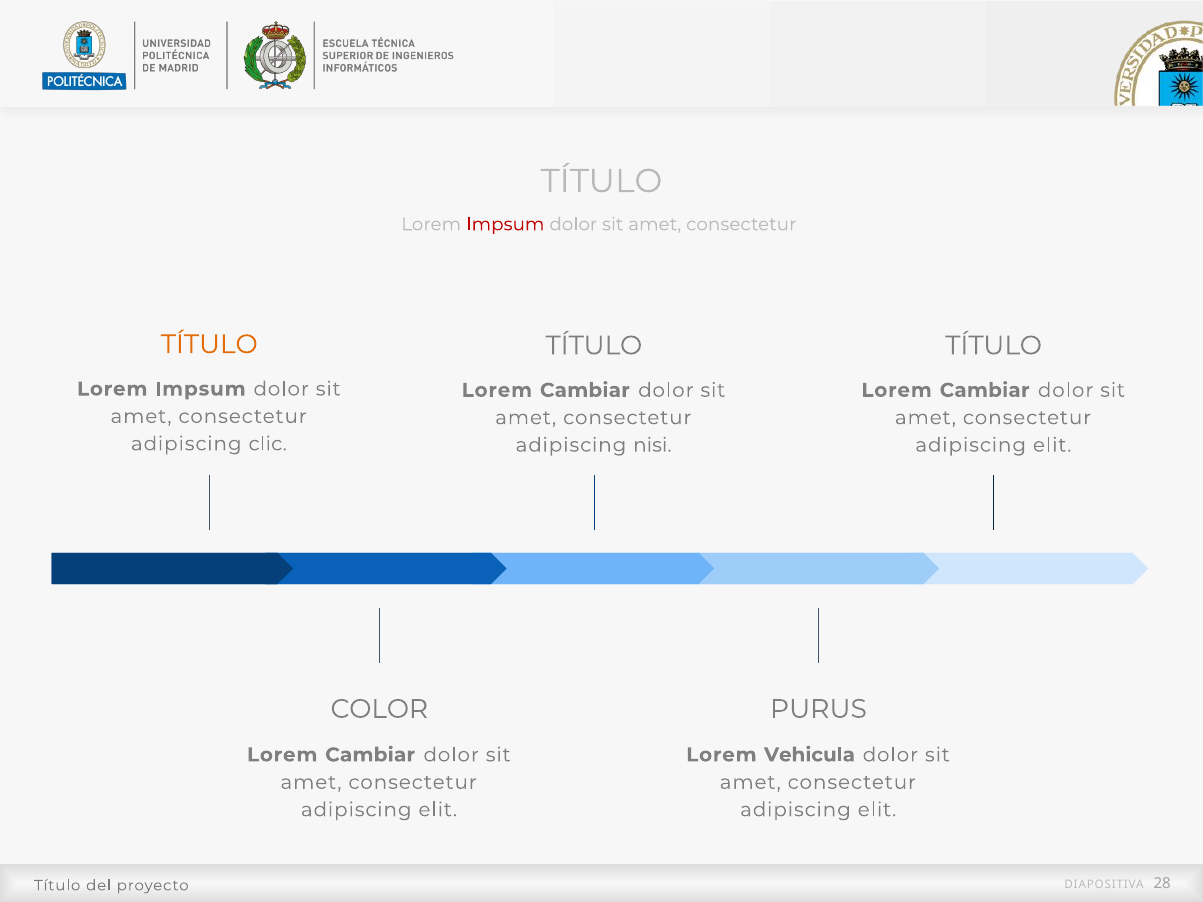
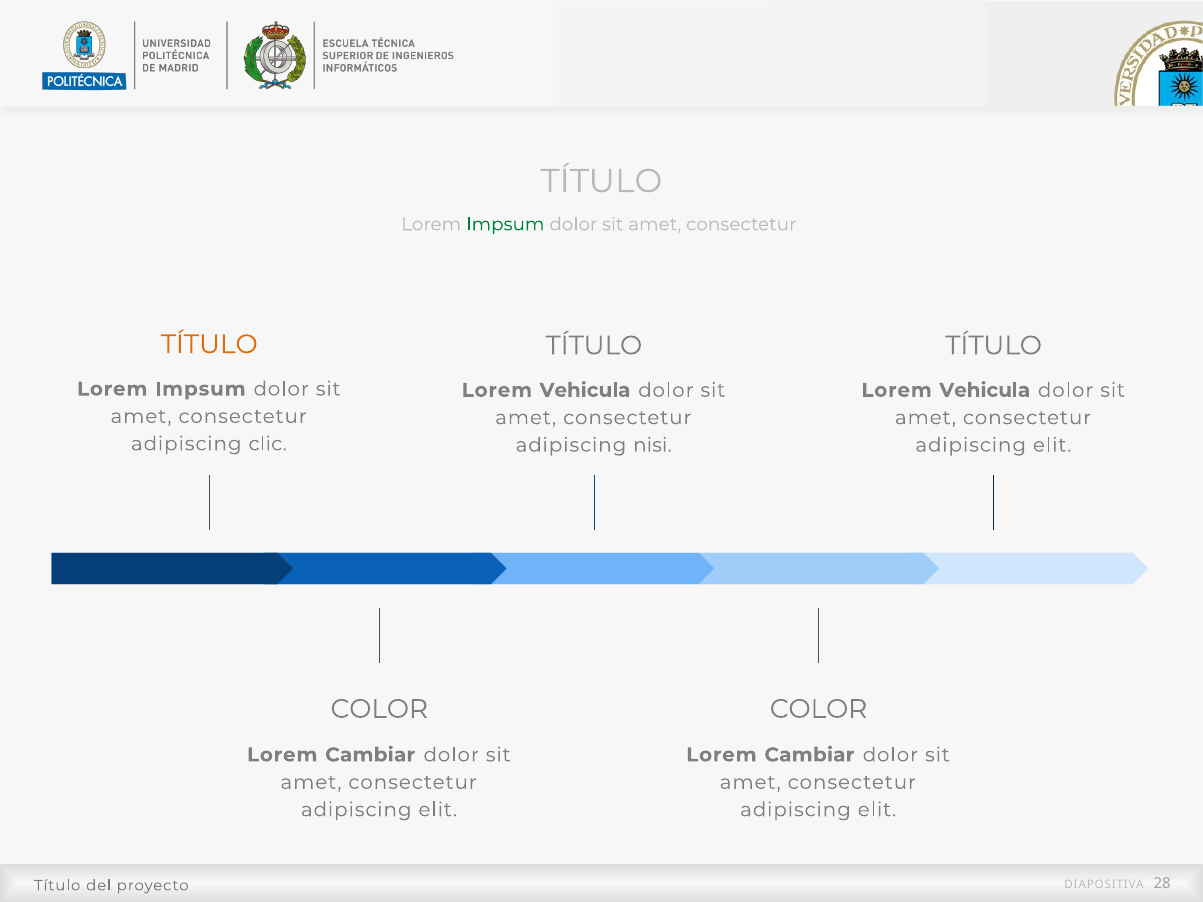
Impsum at (505, 224) colour: red -> green
Cambiar at (585, 390): Cambiar -> Vehicula
Cambiar at (985, 390): Cambiar -> Vehicula
PURUS at (818, 709): PURUS -> COLOR
Vehicula at (810, 755): Vehicula -> Cambiar
